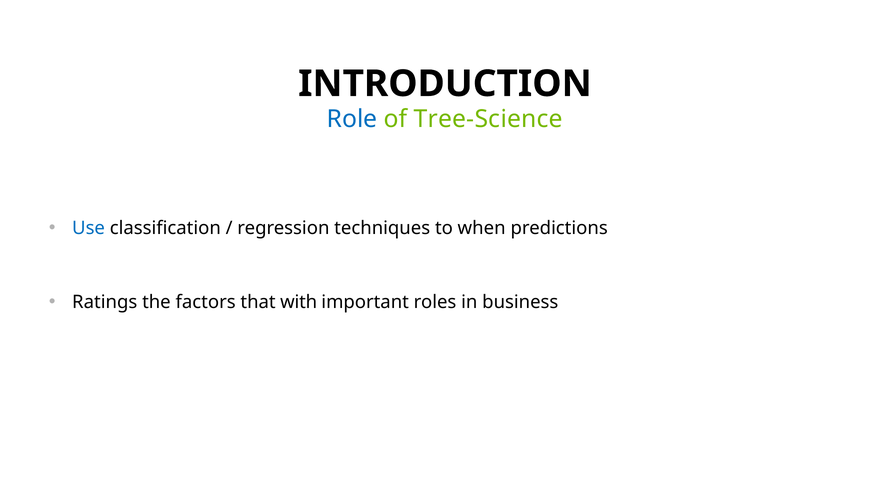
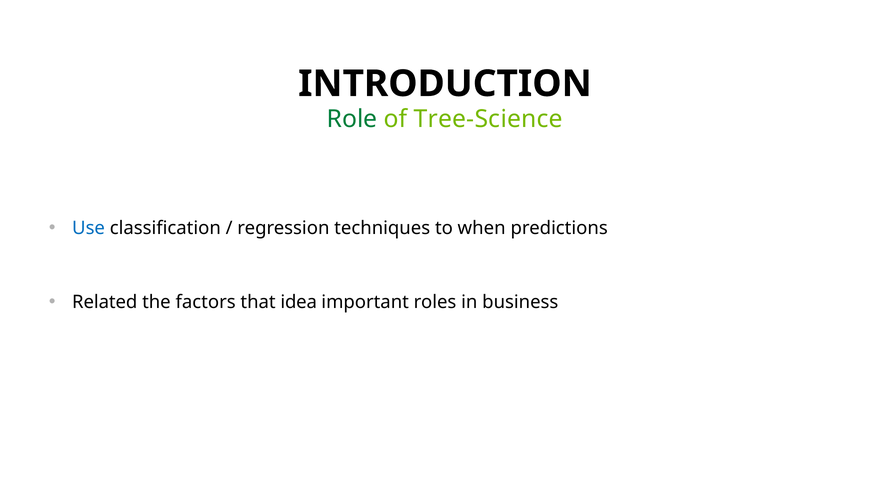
Role colour: blue -> green
Ratings: Ratings -> Related
with: with -> idea
